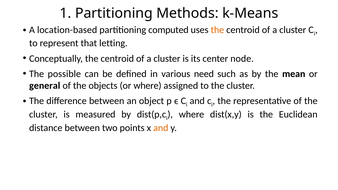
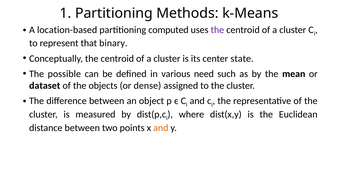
the at (217, 30) colour: orange -> purple
letting: letting -> binary
node: node -> state
general: general -> dataset
or where: where -> dense
